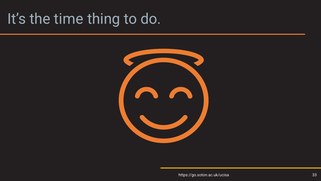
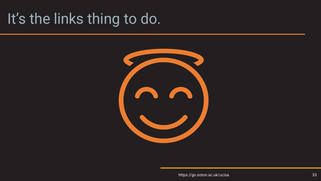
time: time -> links
